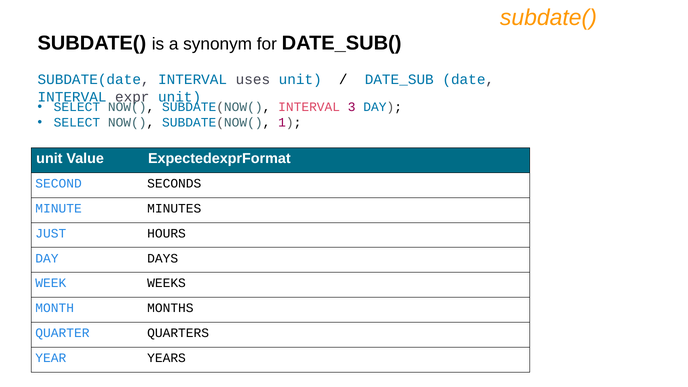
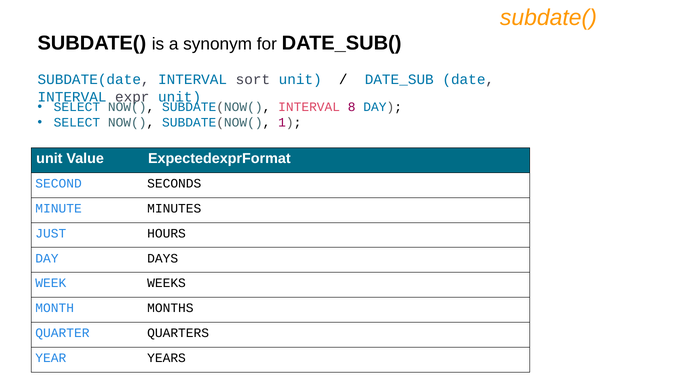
uses: uses -> sort
3: 3 -> 8
